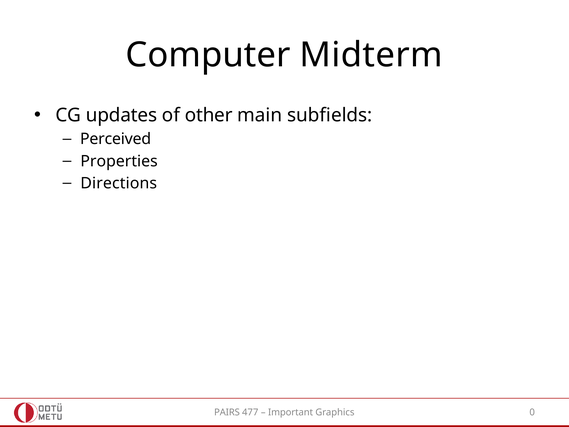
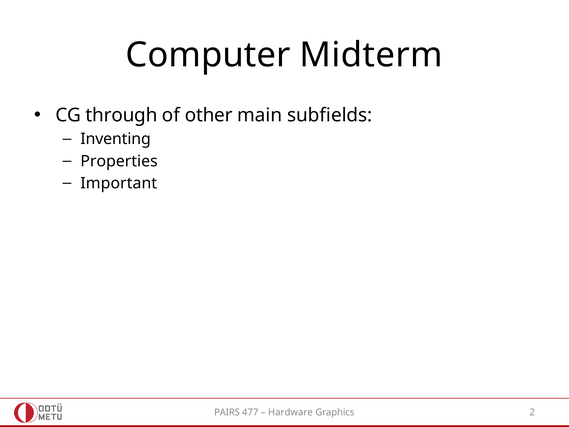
updates: updates -> through
Perceived: Perceived -> Inventing
Directions: Directions -> Important
Important: Important -> Hardware
0: 0 -> 2
